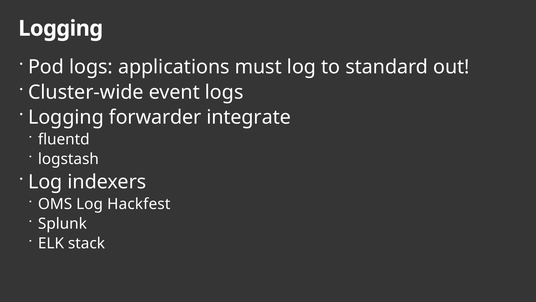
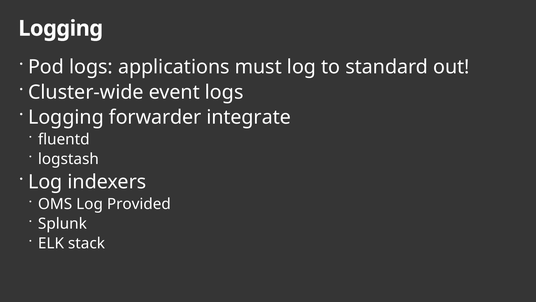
Hackfest: Hackfest -> Provided
